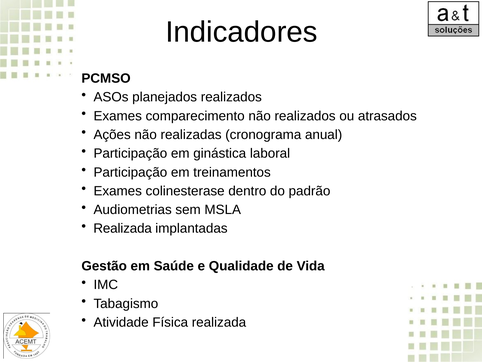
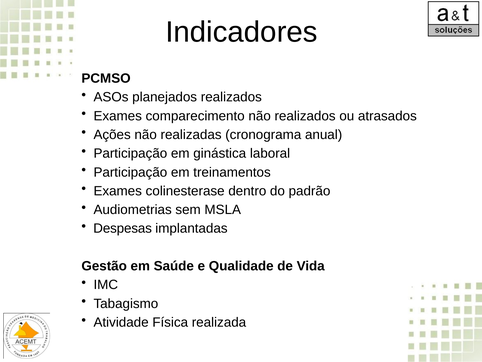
Realizada at (123, 228): Realizada -> Despesas
